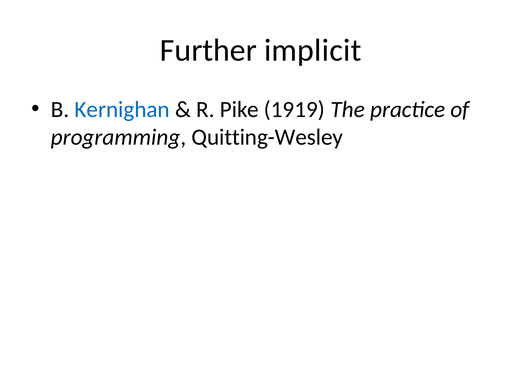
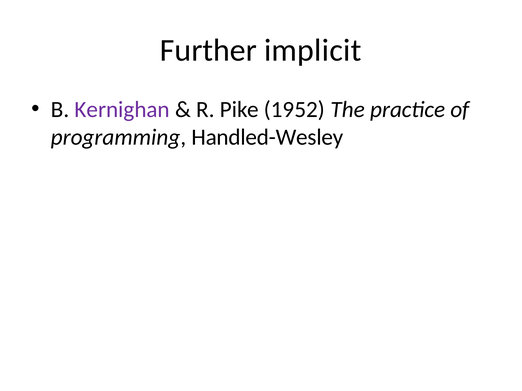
Kernighan colour: blue -> purple
1919: 1919 -> 1952
Quitting-Wesley: Quitting-Wesley -> Handled-Wesley
